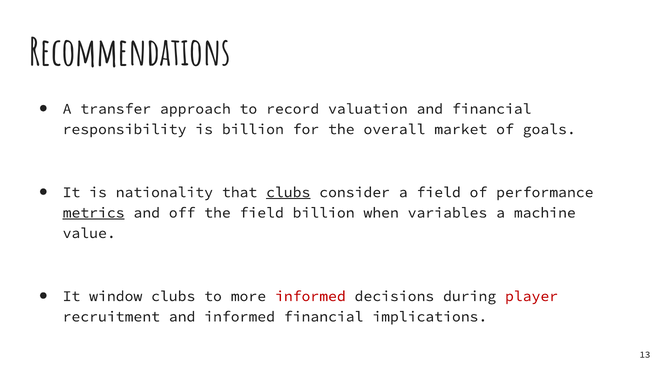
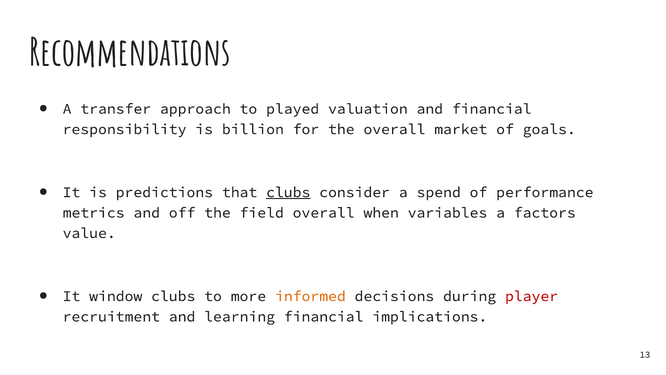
record: record -> played
nationality: nationality -> predictions
a field: field -> spend
metrics underline: present -> none
field billion: billion -> overall
machine: machine -> factors
informed at (310, 296) colour: red -> orange
and informed: informed -> learning
